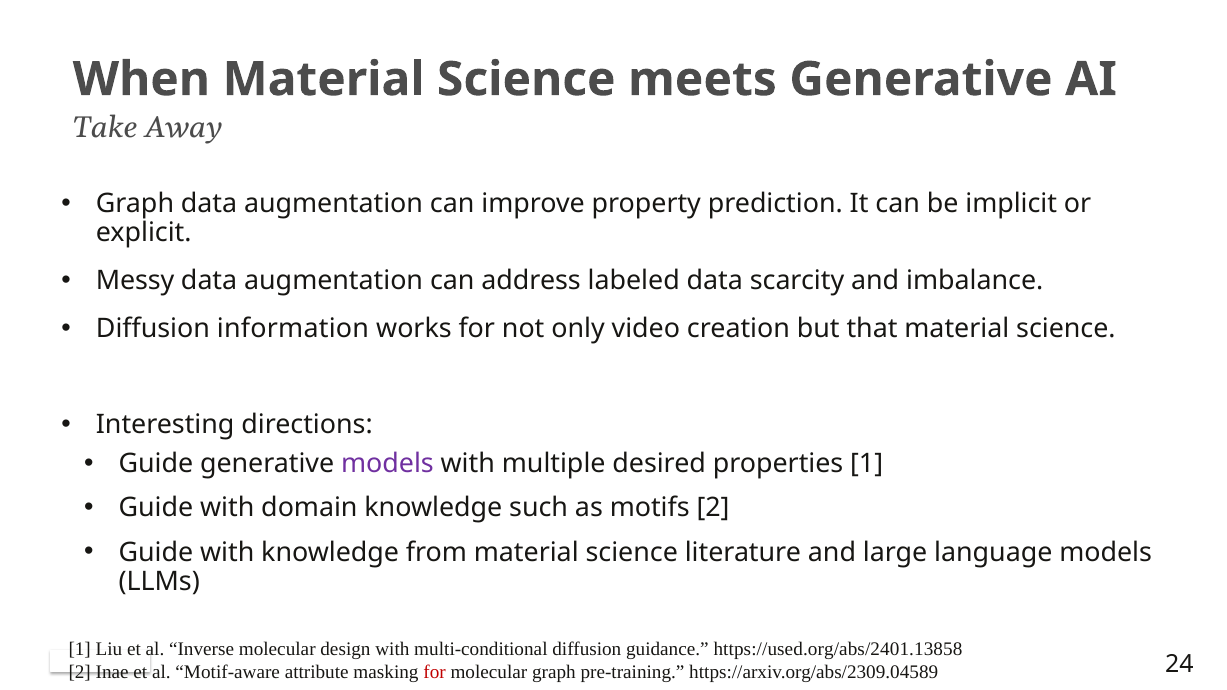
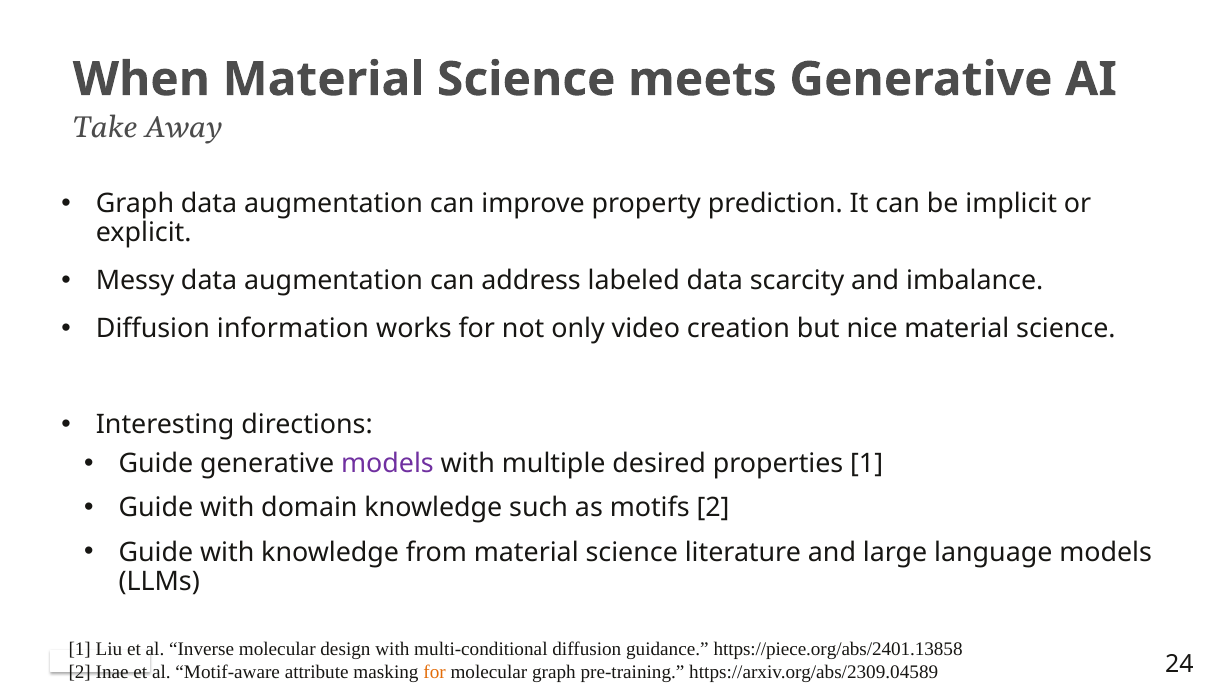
that: that -> nice
https://used.org/abs/2401.13858: https://used.org/abs/2401.13858 -> https://piece.org/abs/2401.13858
for at (435, 672) colour: red -> orange
